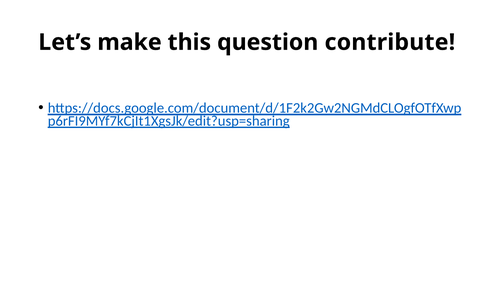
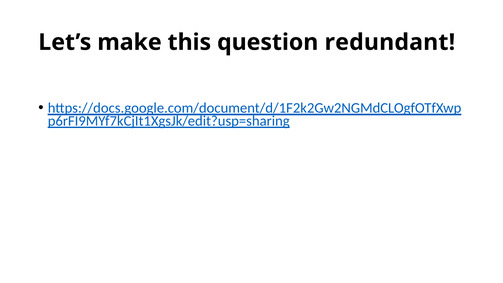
contribute: contribute -> redundant
